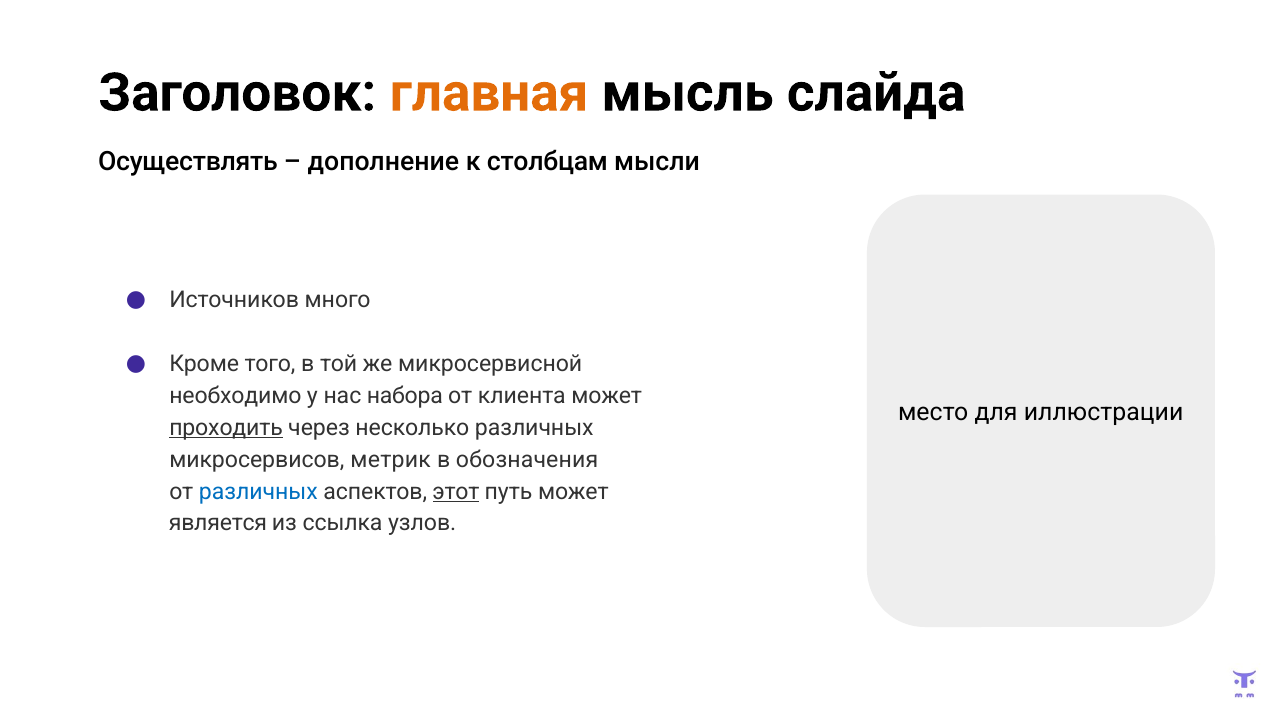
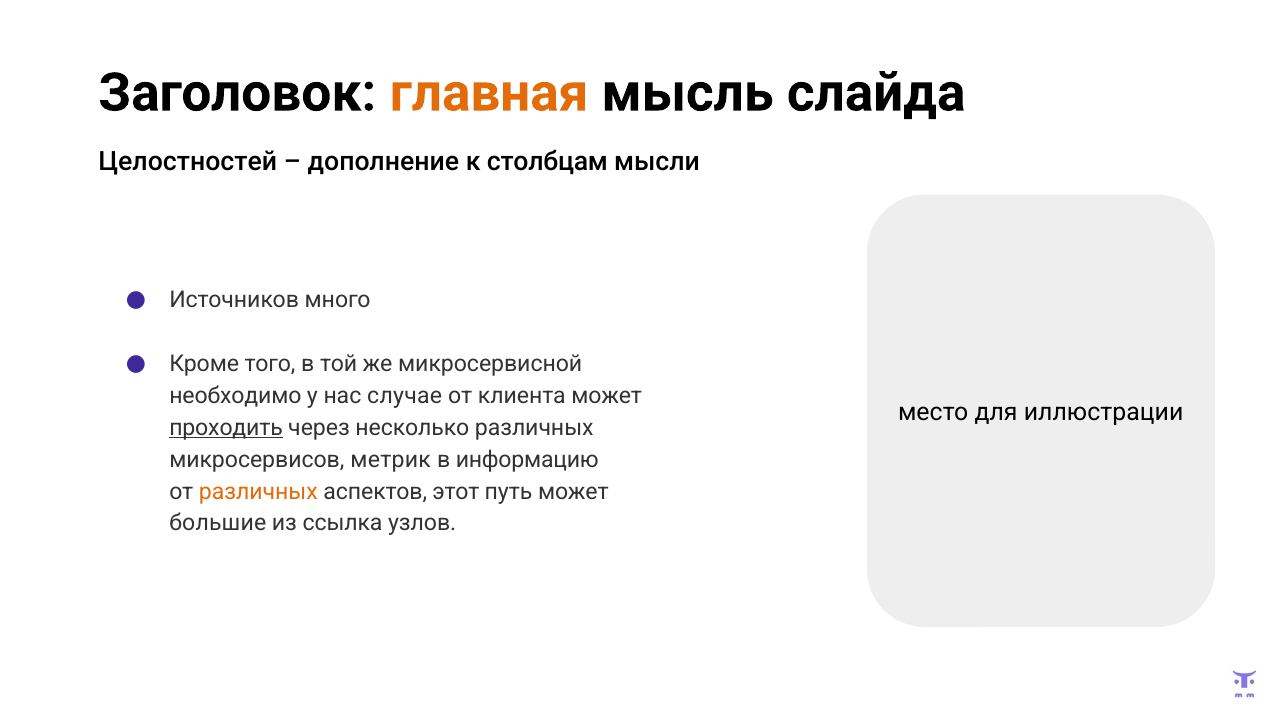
Осуществлять: Осуществлять -> Целостностей
набора: набора -> случае
обозначения: обозначения -> информацию
различных at (258, 491) colour: blue -> orange
этот underline: present -> none
является: является -> большие
